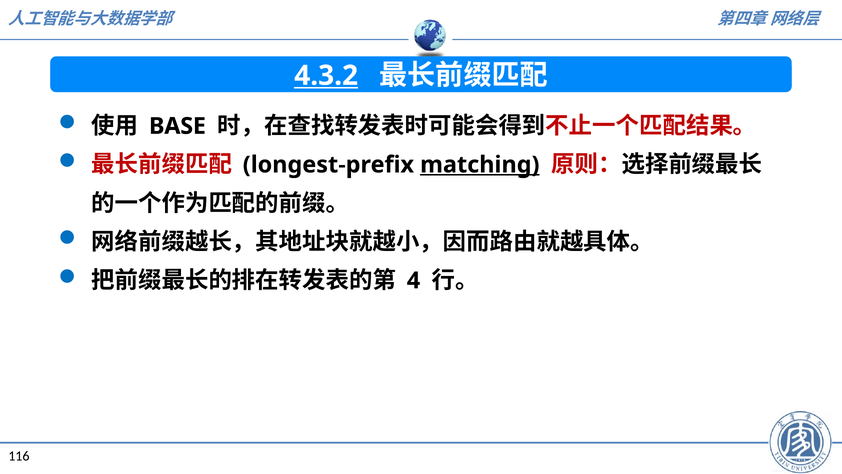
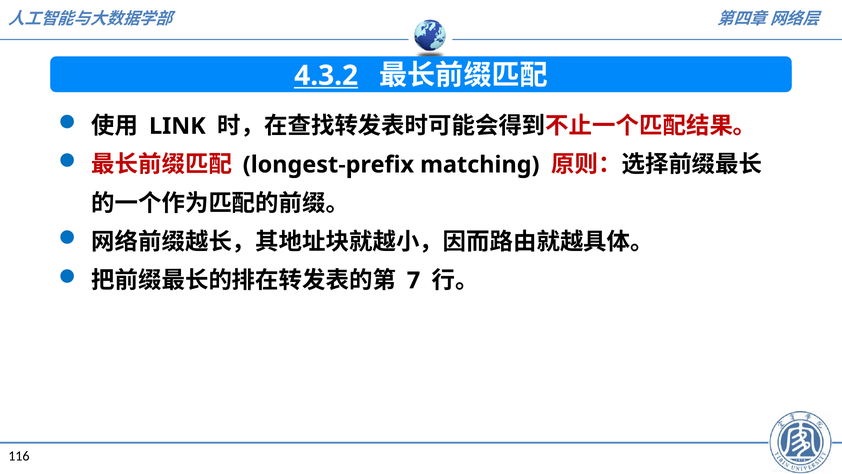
BASE: BASE -> LINK
matching underline: present -> none
4: 4 -> 7
